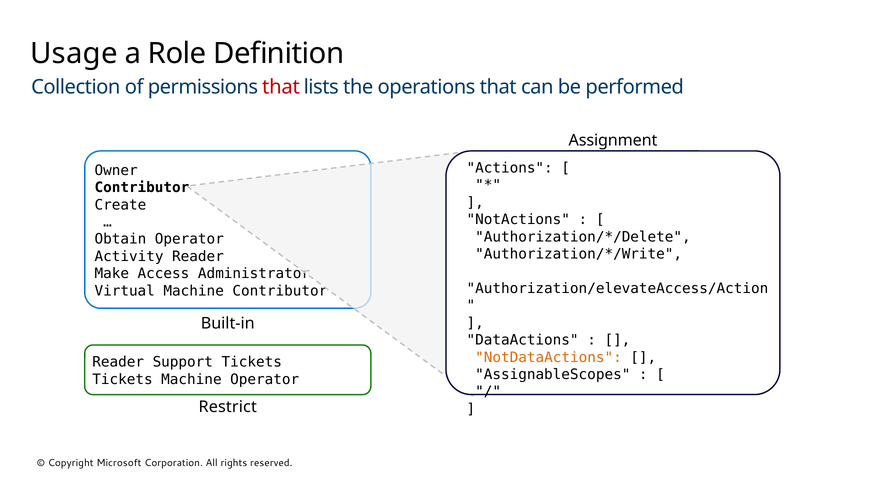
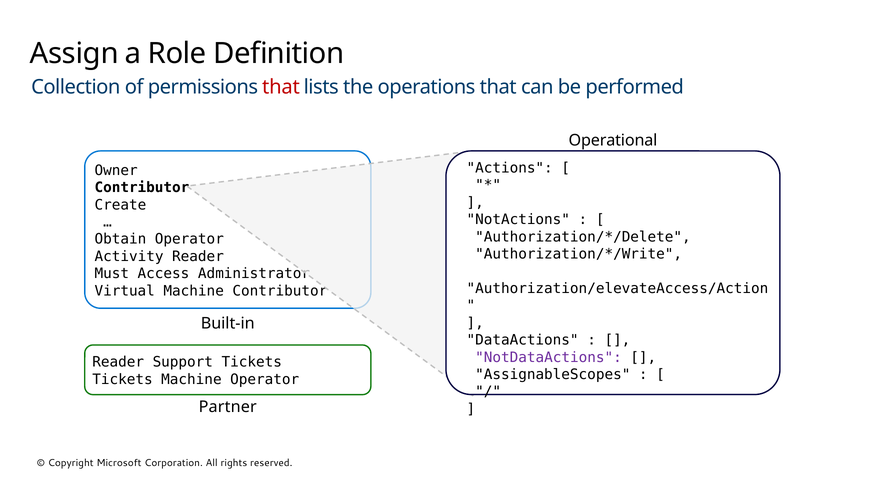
Usage: Usage -> Assign
Assignment: Assignment -> Operational
Make: Make -> Must
NotDataActions colour: orange -> purple
Restrict: Restrict -> Partner
